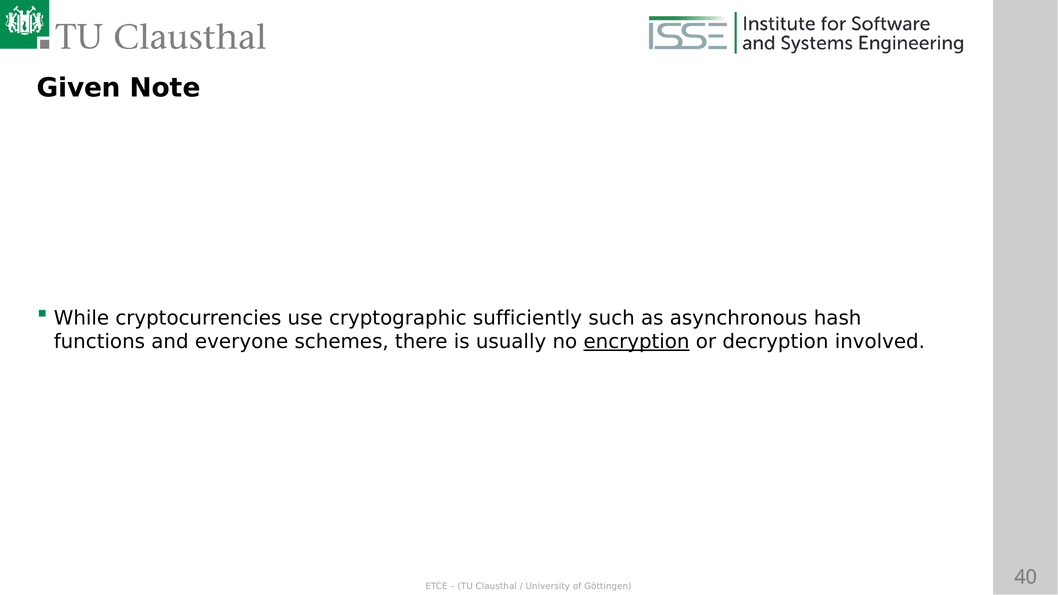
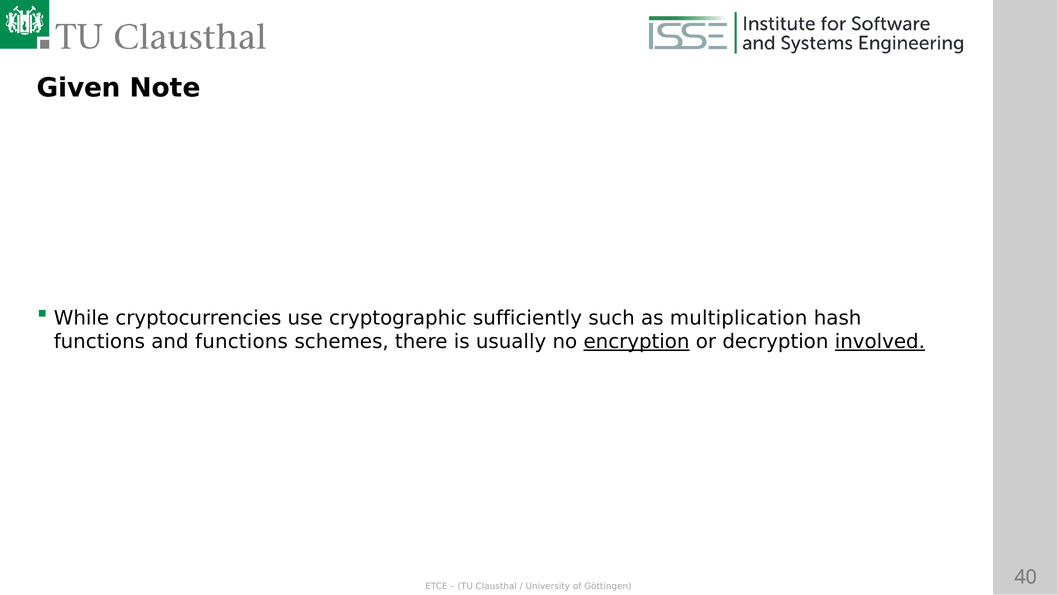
asynchronous: asynchronous -> multiplication
and everyone: everyone -> functions
involved underline: none -> present
